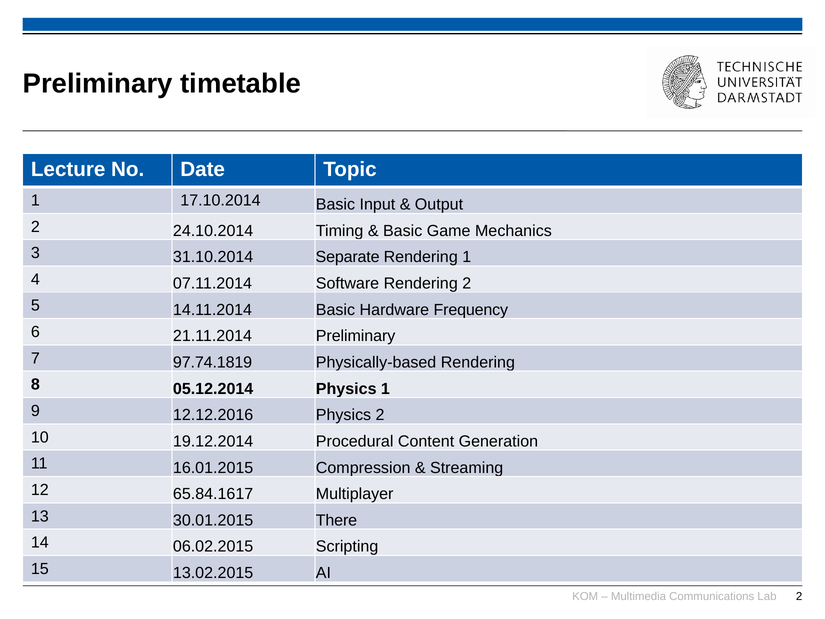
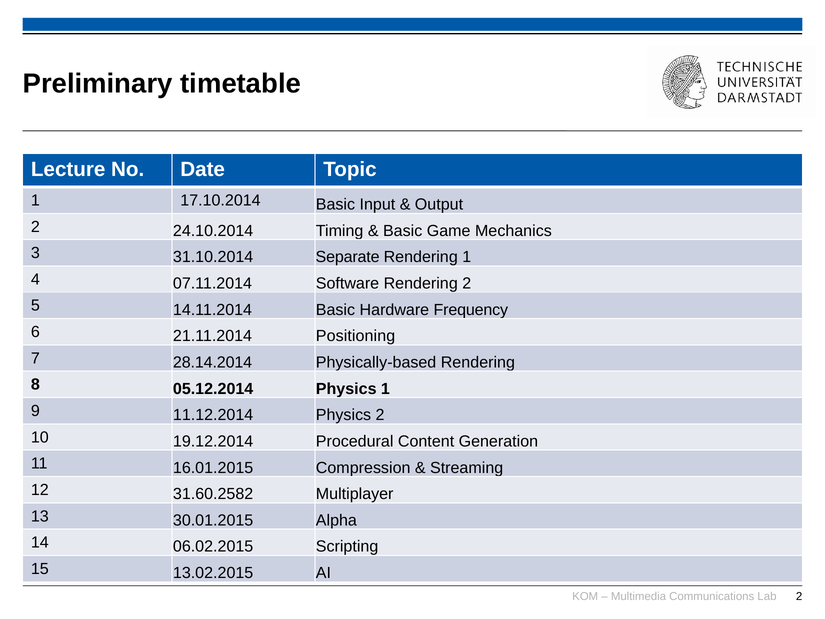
21.11.2014 Preliminary: Preliminary -> Positioning
97.74.1819: 97.74.1819 -> 28.14.2014
12.12.2016: 12.12.2016 -> 11.12.2014
65.84.1617: 65.84.1617 -> 31.60.2582
There: There -> Alpha
